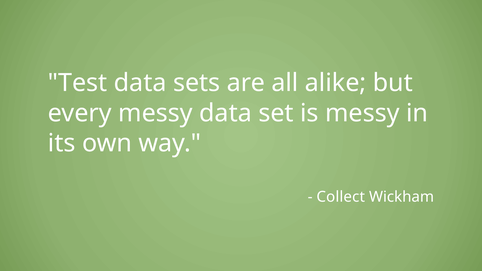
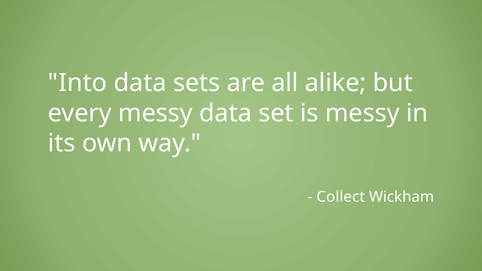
Test: Test -> Into
